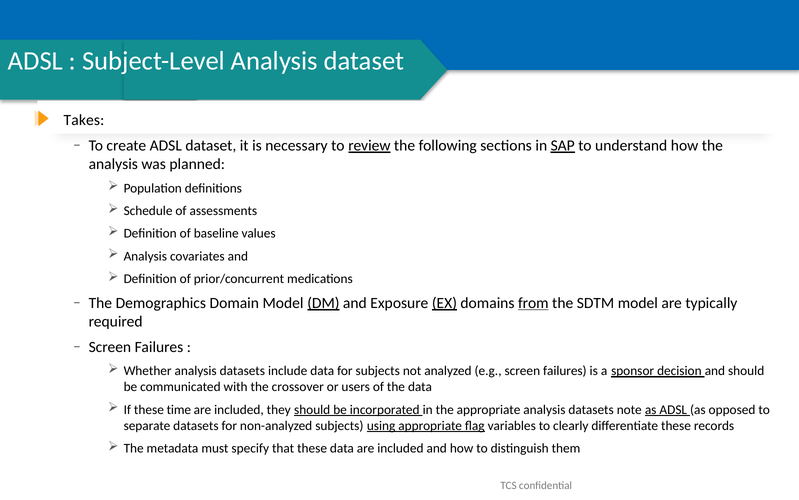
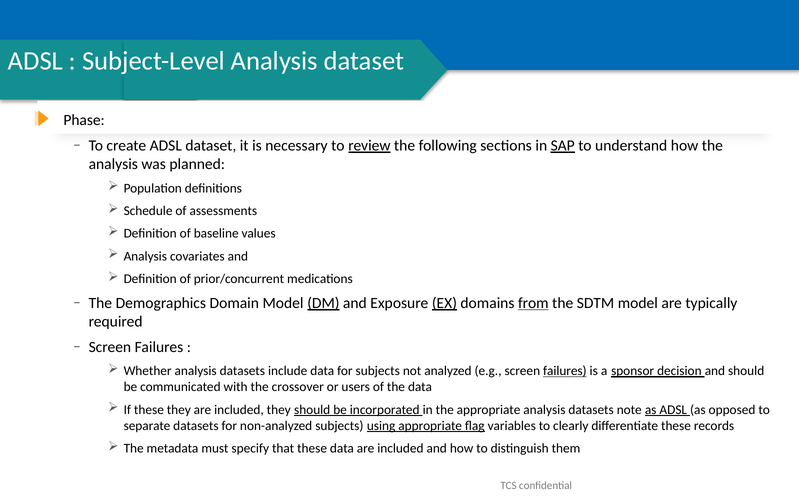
Takes: Takes -> Phase
failures at (565, 370) underline: none -> present
these time: time -> they
